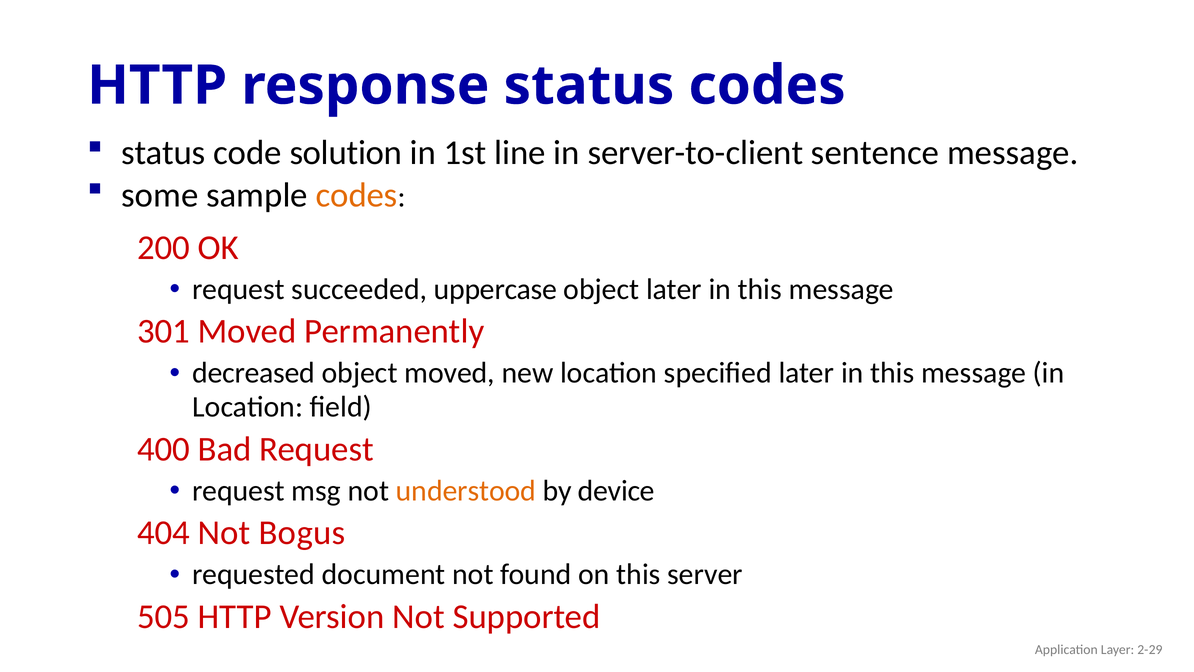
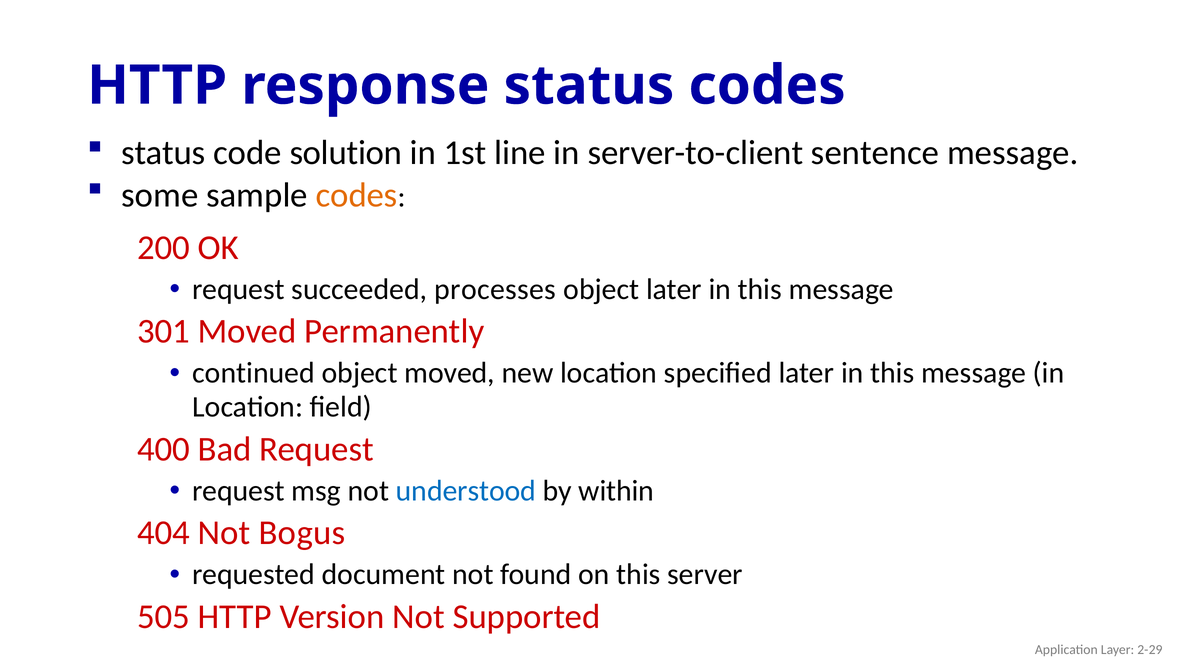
uppercase: uppercase -> processes
decreased: decreased -> continued
understood colour: orange -> blue
device: device -> within
